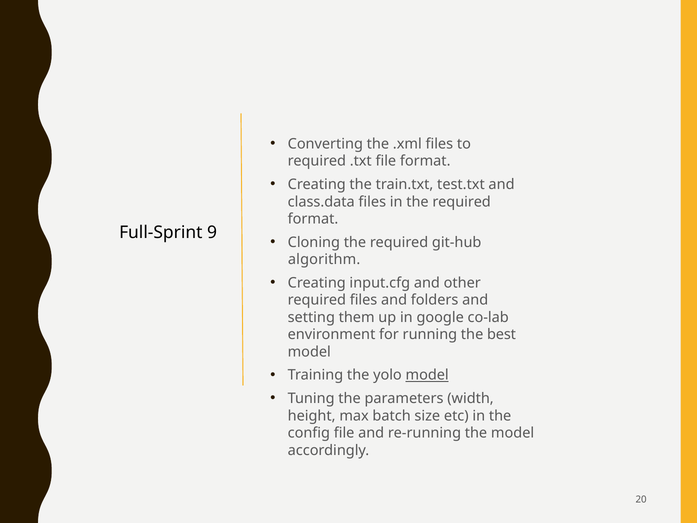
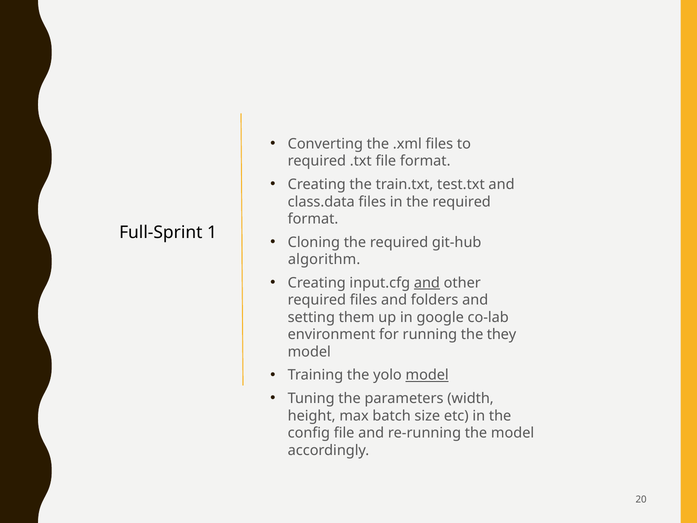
9: 9 -> 1
and at (427, 283) underline: none -> present
best: best -> they
